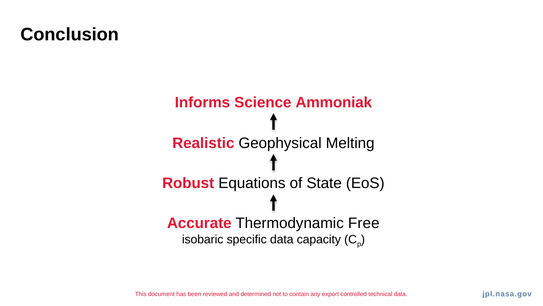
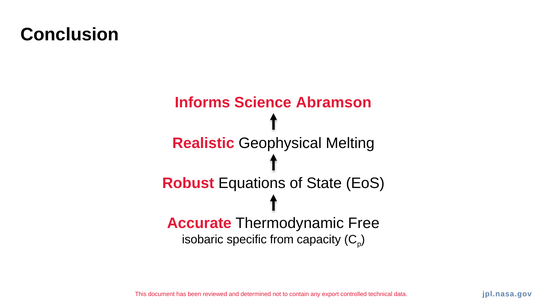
Ammoniak: Ammoniak -> Abramson
specific data: data -> from
